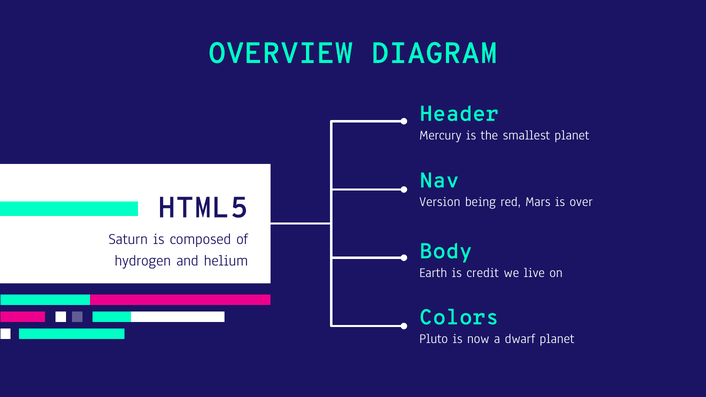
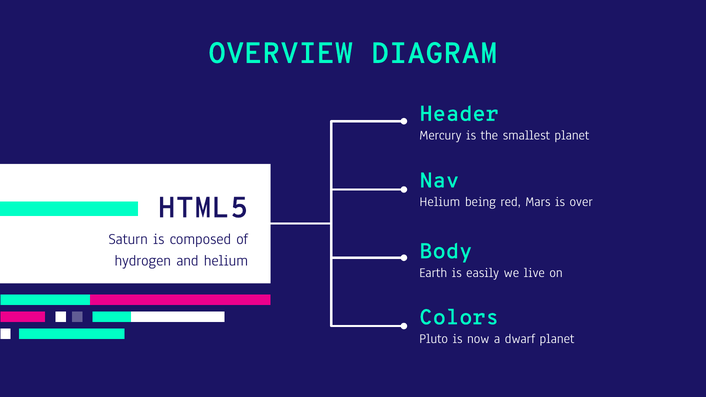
Version at (440, 202): Version -> Helium
credit: credit -> easily
